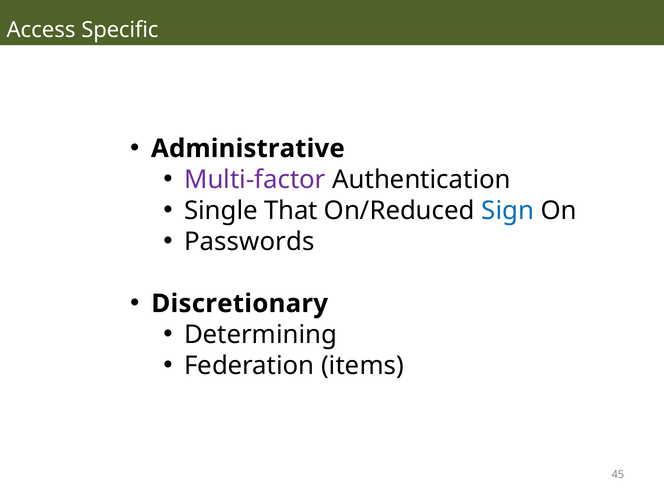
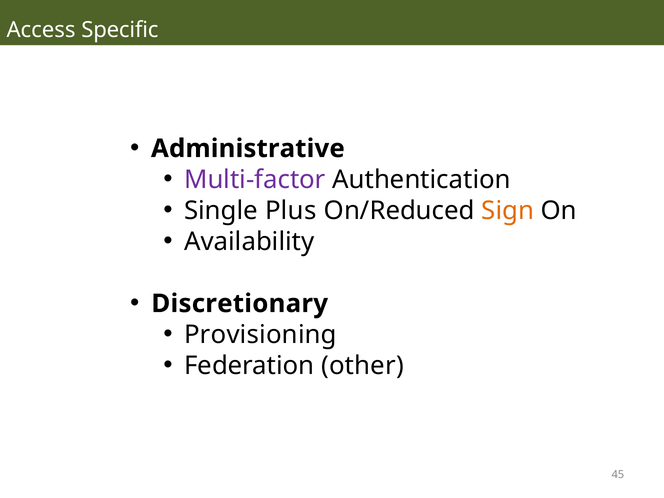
That: That -> Plus
Sign colour: blue -> orange
Passwords: Passwords -> Availability
Determining: Determining -> Provisioning
items: items -> other
